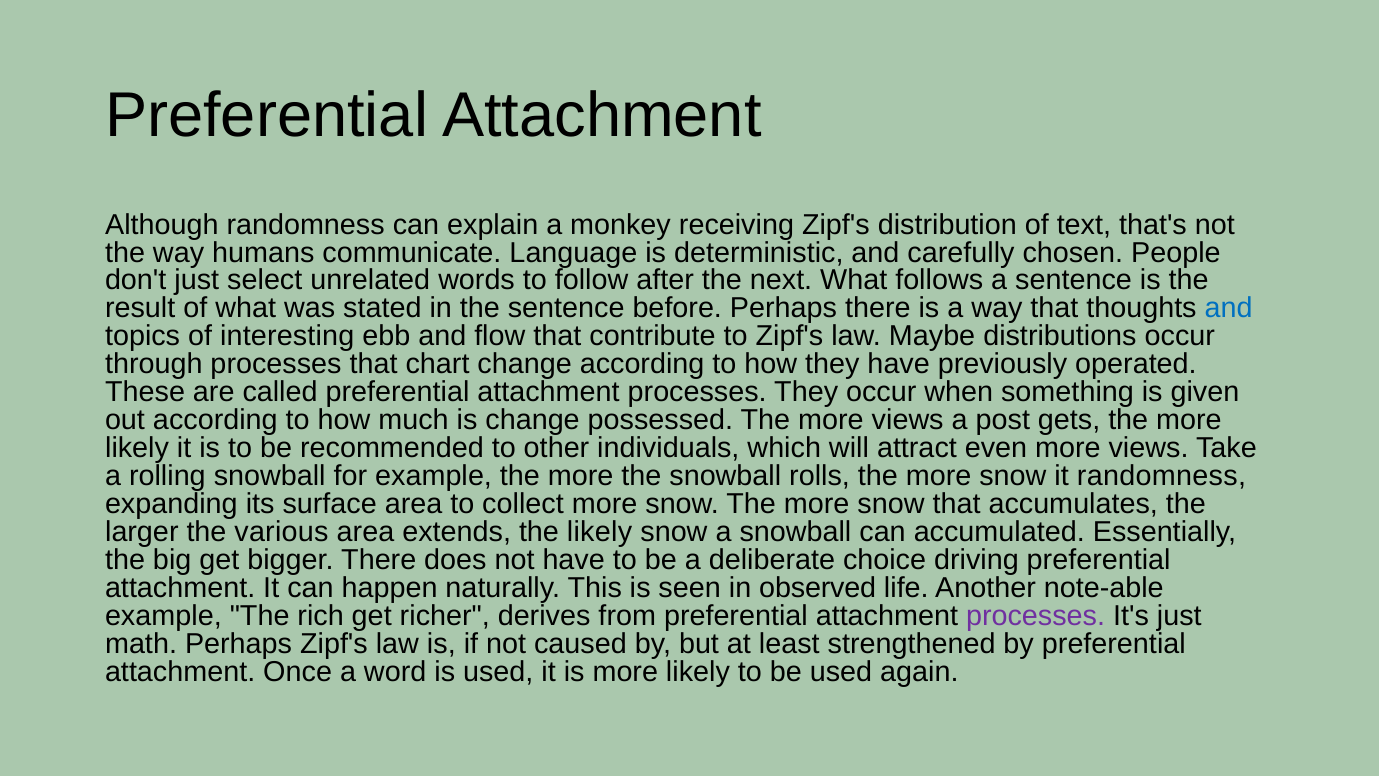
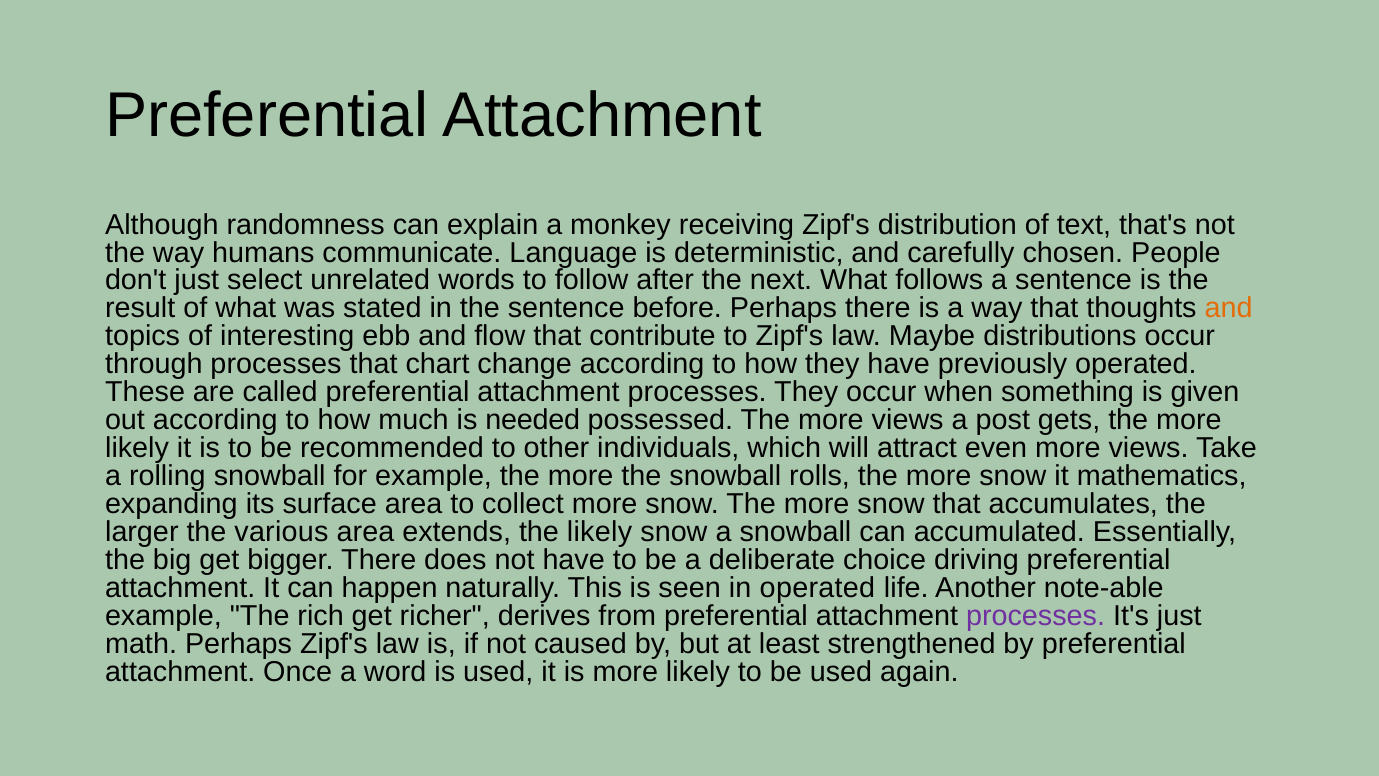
and at (1229, 308) colour: blue -> orange
is change: change -> needed
it randomness: randomness -> mathematics
in observed: observed -> operated
